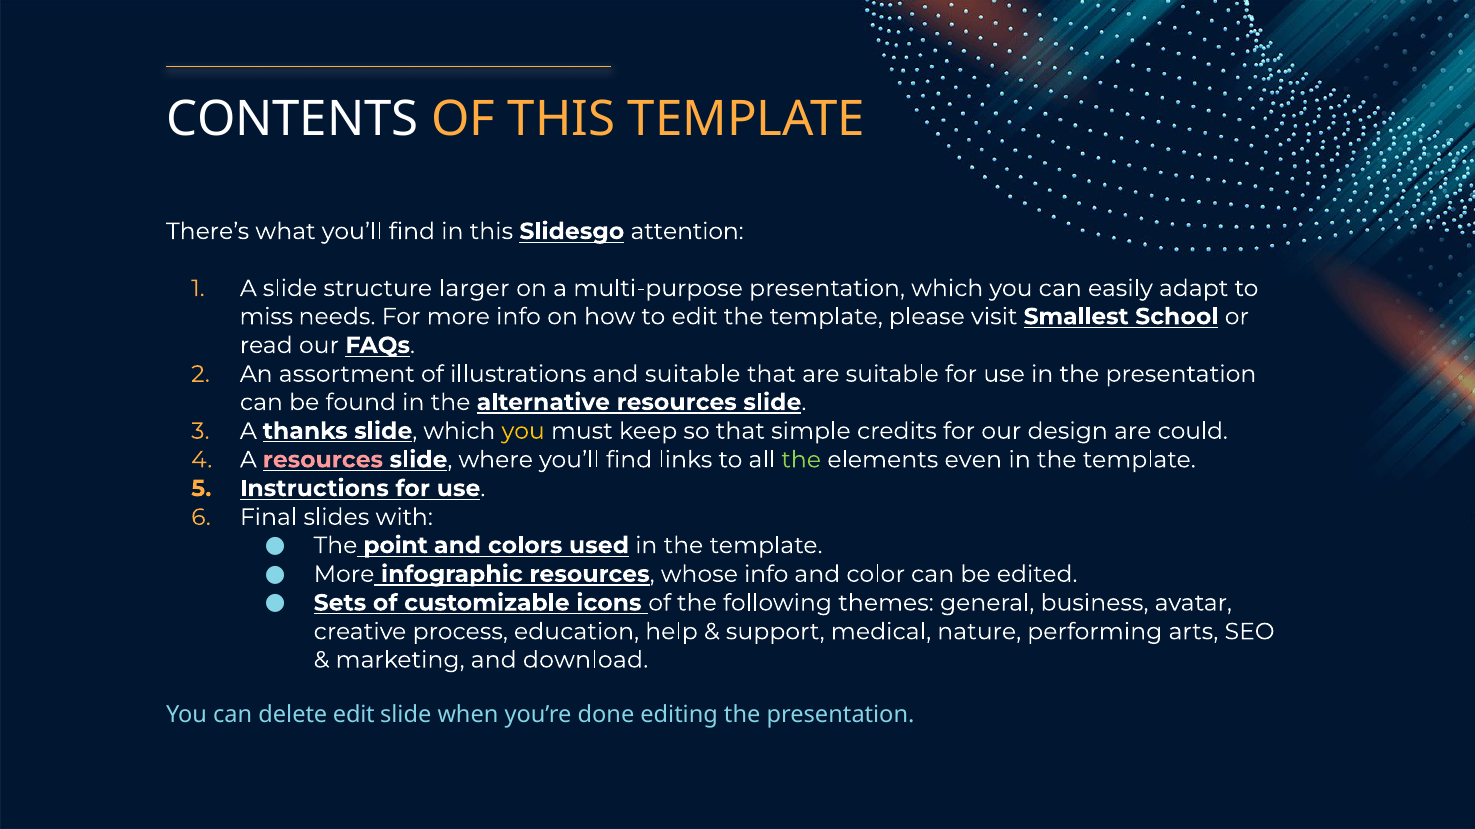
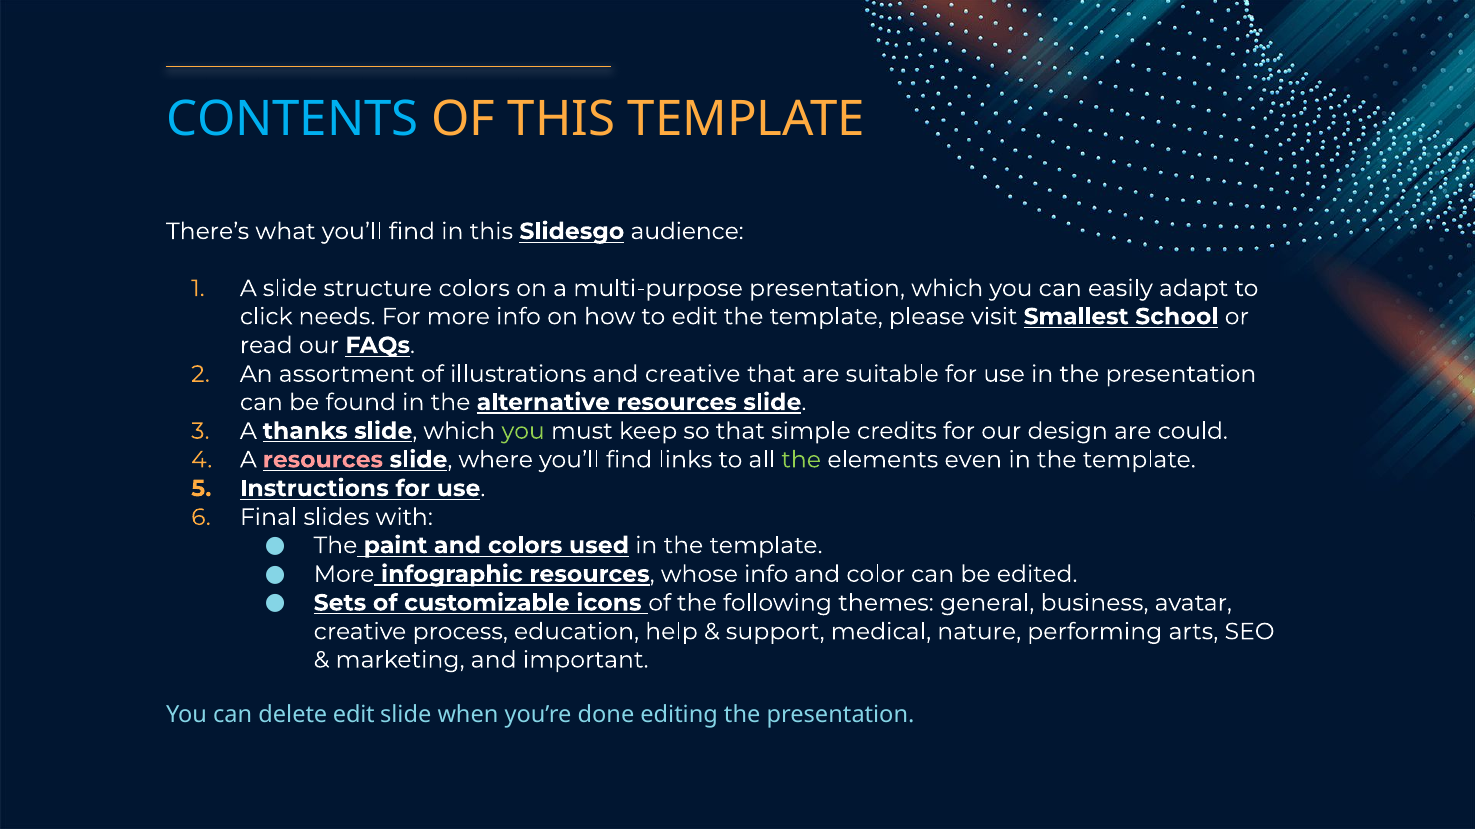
CONTENTS colour: white -> light blue
attention: attention -> audience
structure larger: larger -> colors
miss: miss -> click
and suitable: suitable -> creative
you at (523, 431) colour: yellow -> light green
point: point -> paint
download: download -> important
